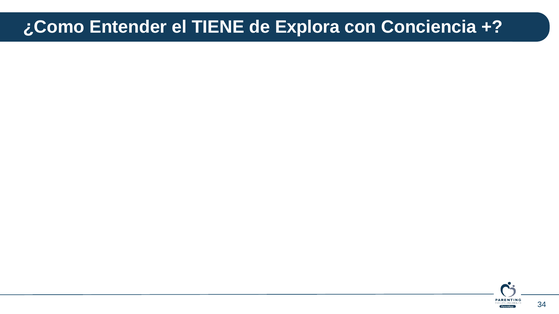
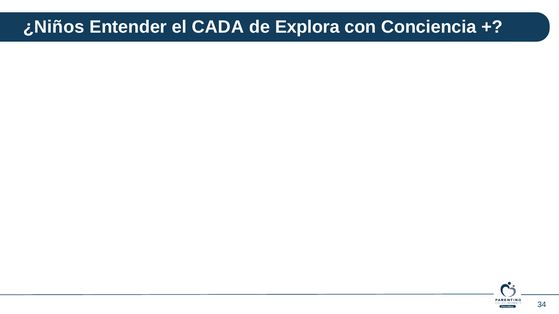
¿Como: ¿Como -> ¿Niños
TIENE: TIENE -> CADA
